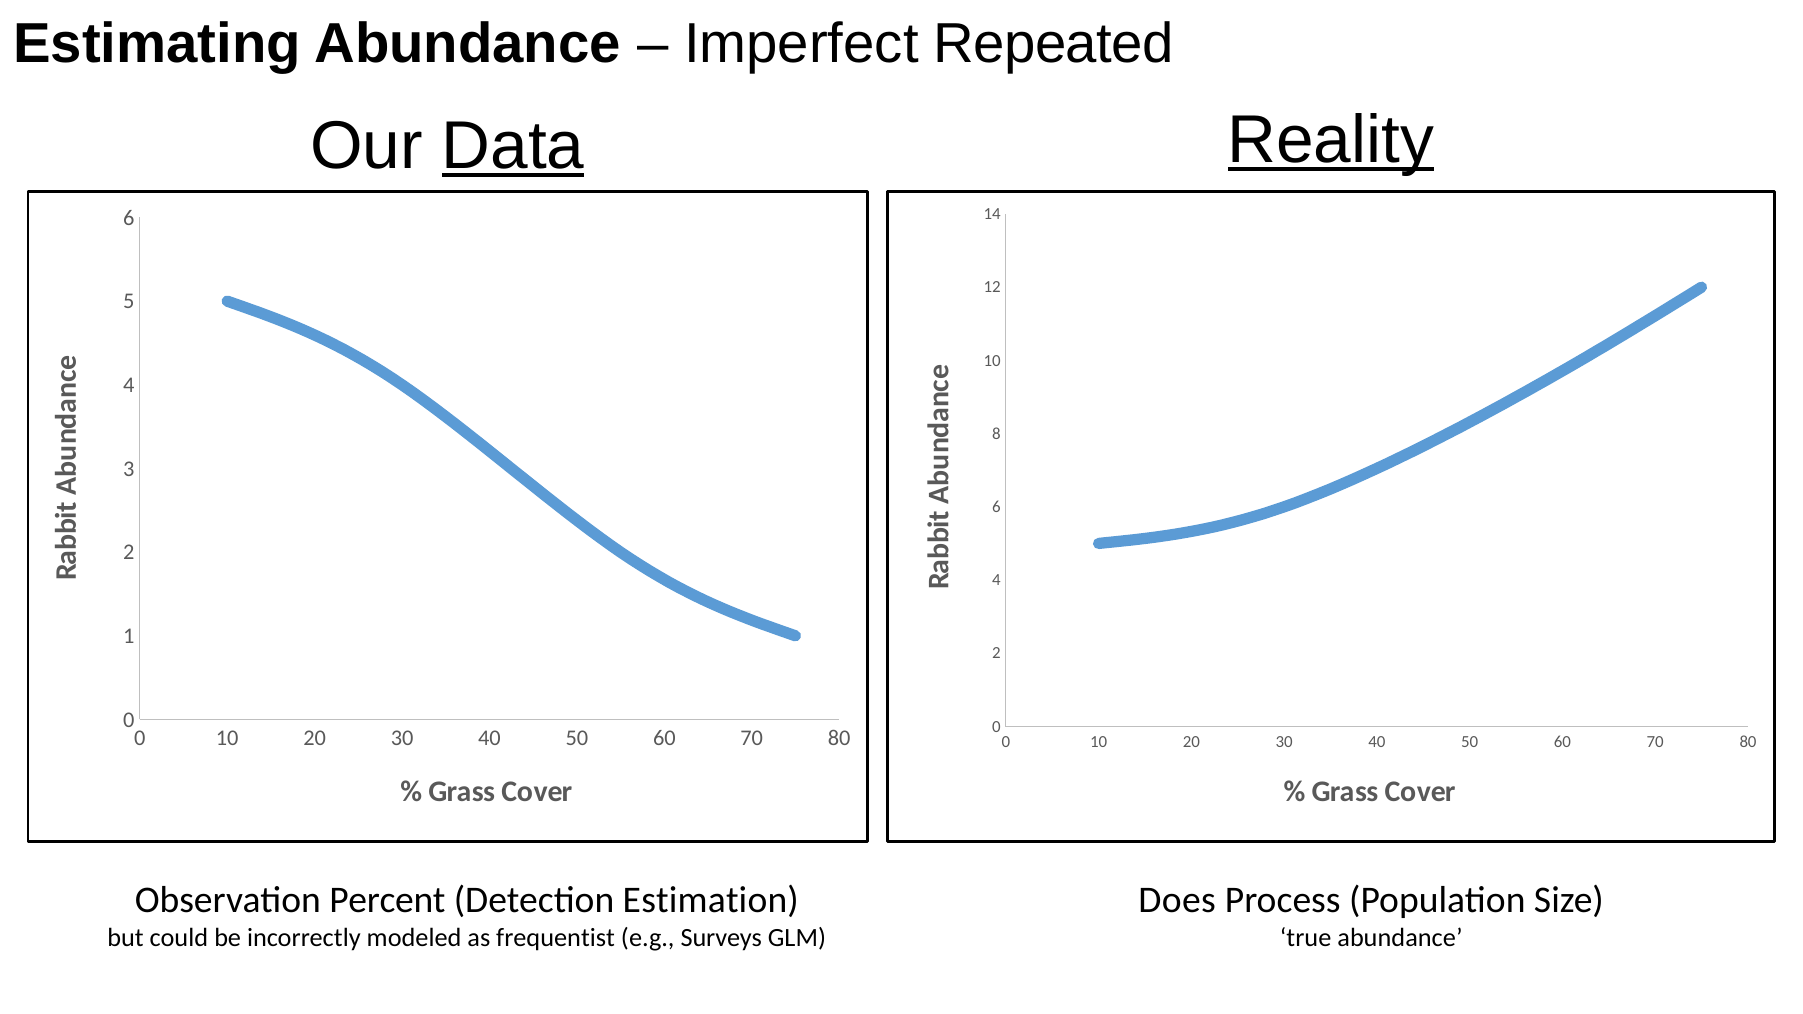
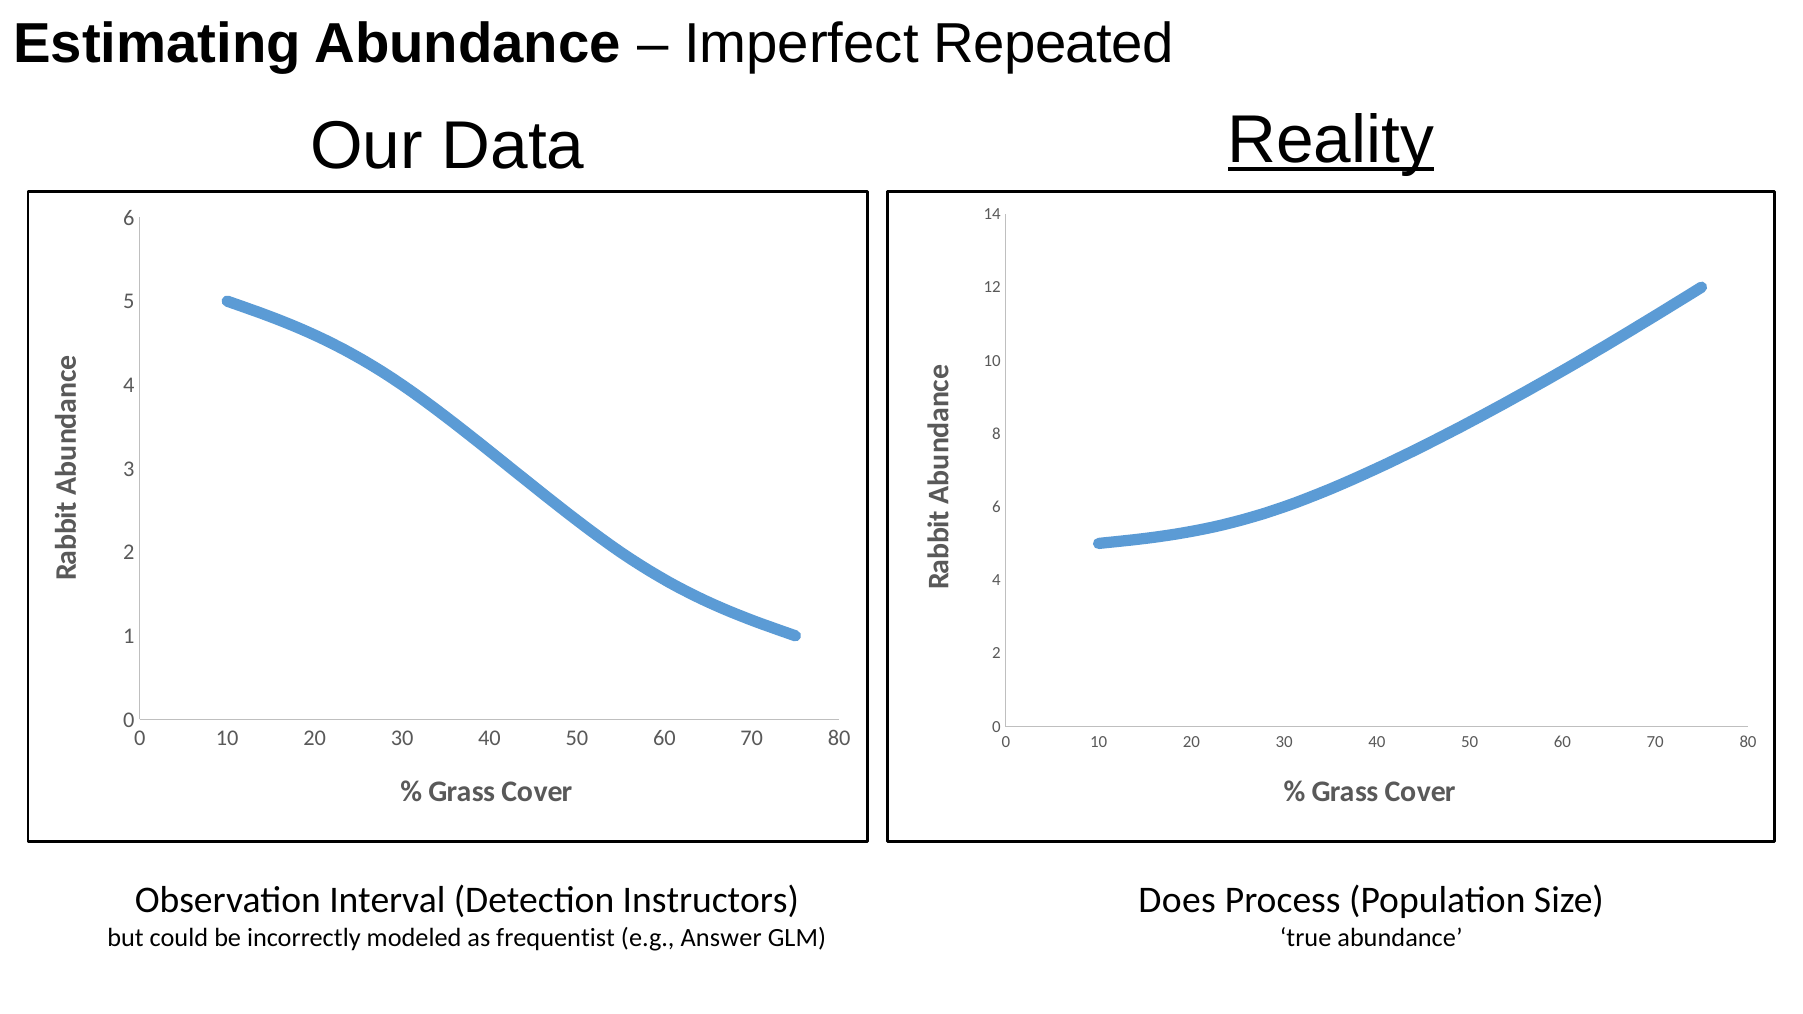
Data underline: present -> none
Percent: Percent -> Interval
Estimation: Estimation -> Instructors
Surveys: Surveys -> Answer
